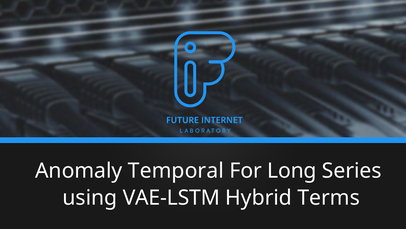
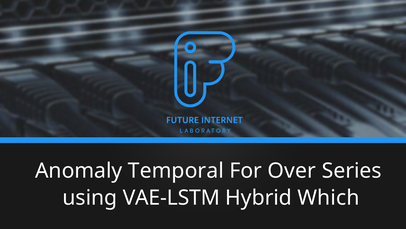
Long: Long -> Over
Terms: Terms -> Which
